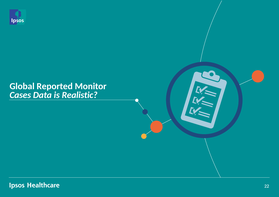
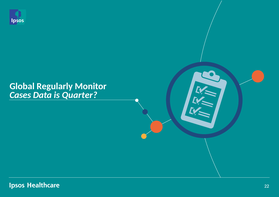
Reported: Reported -> Regularly
Realistic: Realistic -> Quarter
